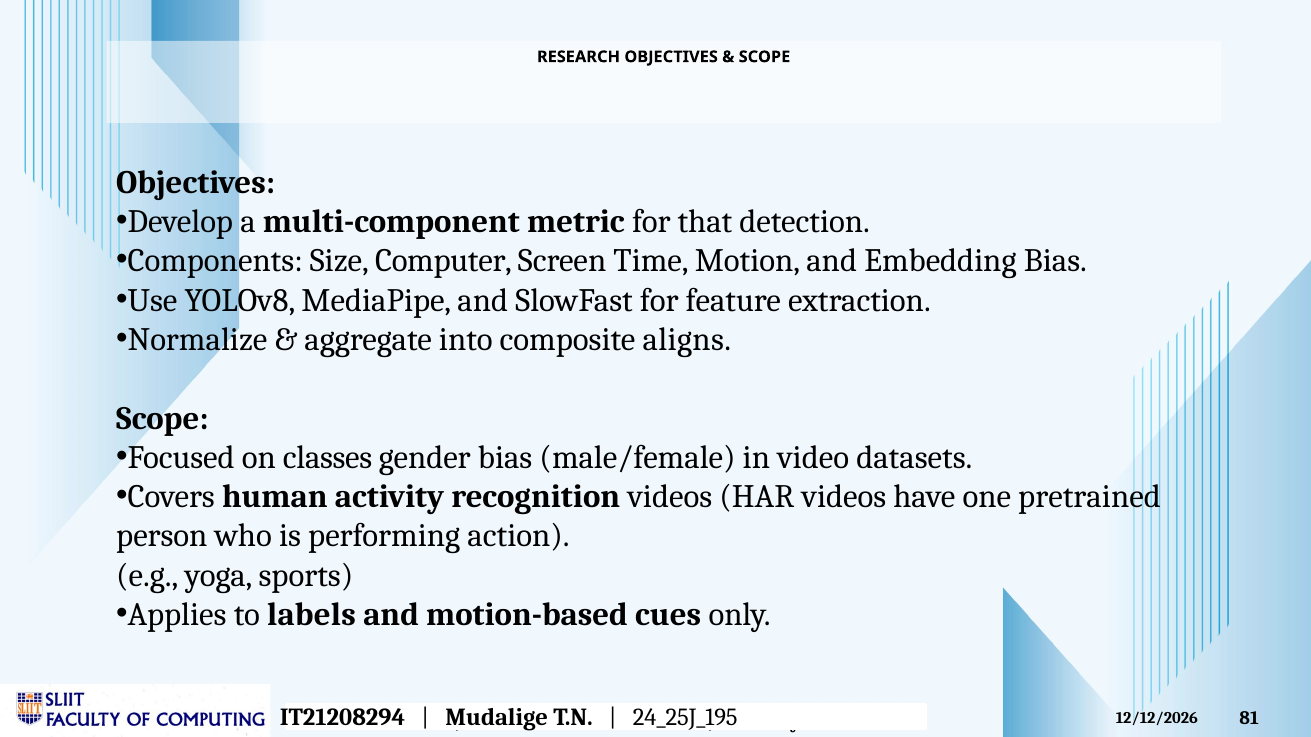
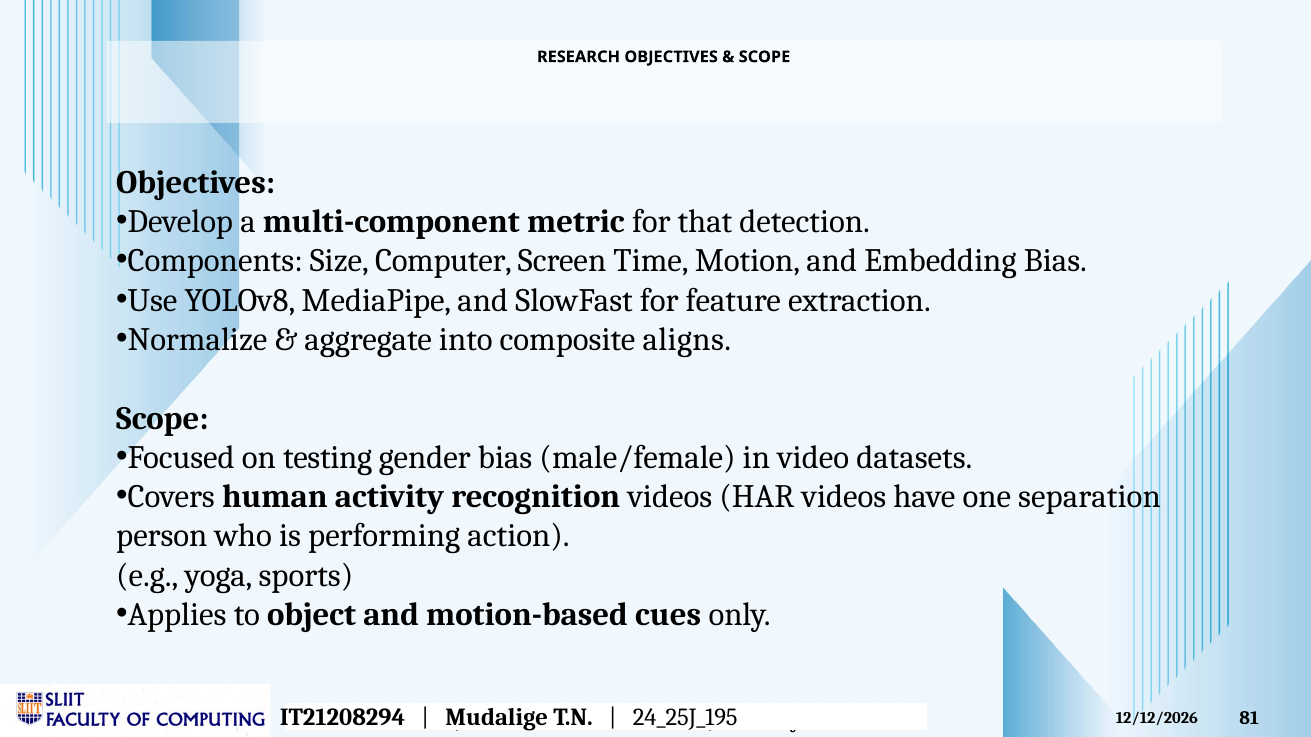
classes: classes -> testing
pretrained: pretrained -> separation
labels: labels -> object
